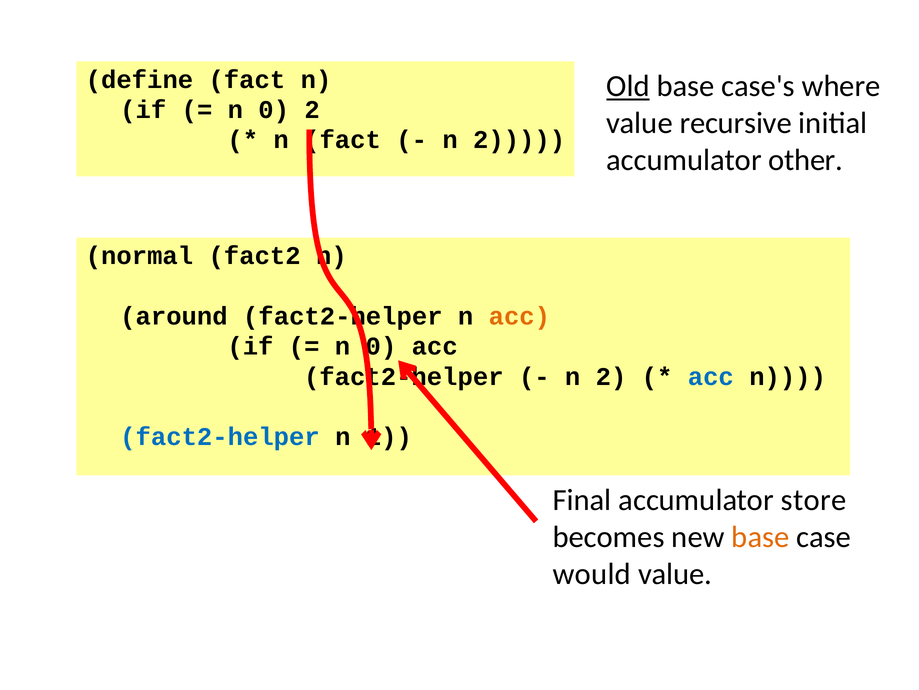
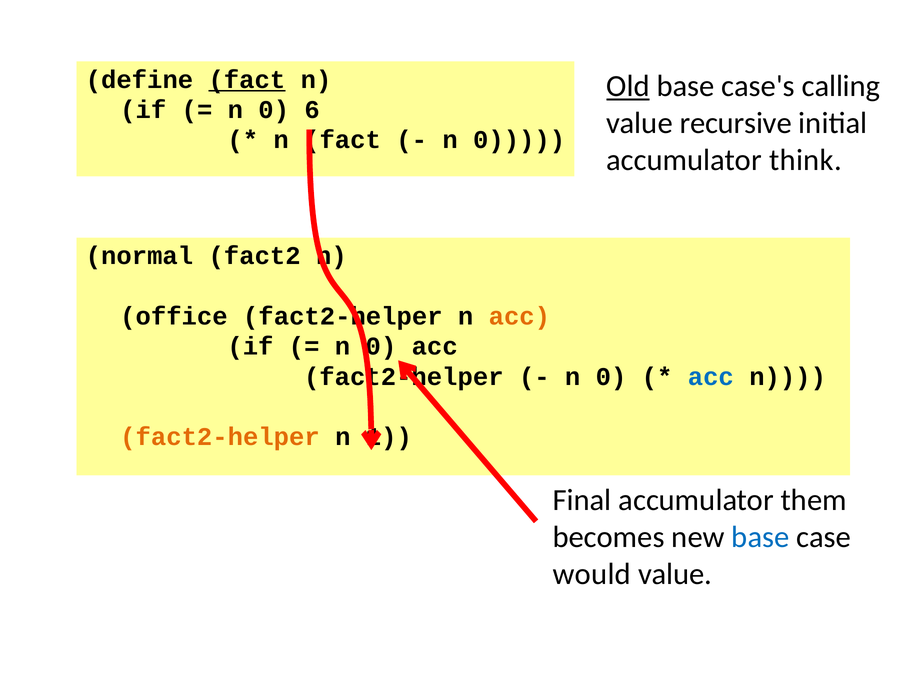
fact at (247, 79) underline: none -> present
where: where -> calling
0 2: 2 -> 6
2 at (519, 140): 2 -> 0
other: other -> think
around: around -> office
2 at (611, 376): 2 -> 0
fact2-helper at (220, 436) colour: blue -> orange
store: store -> them
base at (760, 537) colour: orange -> blue
